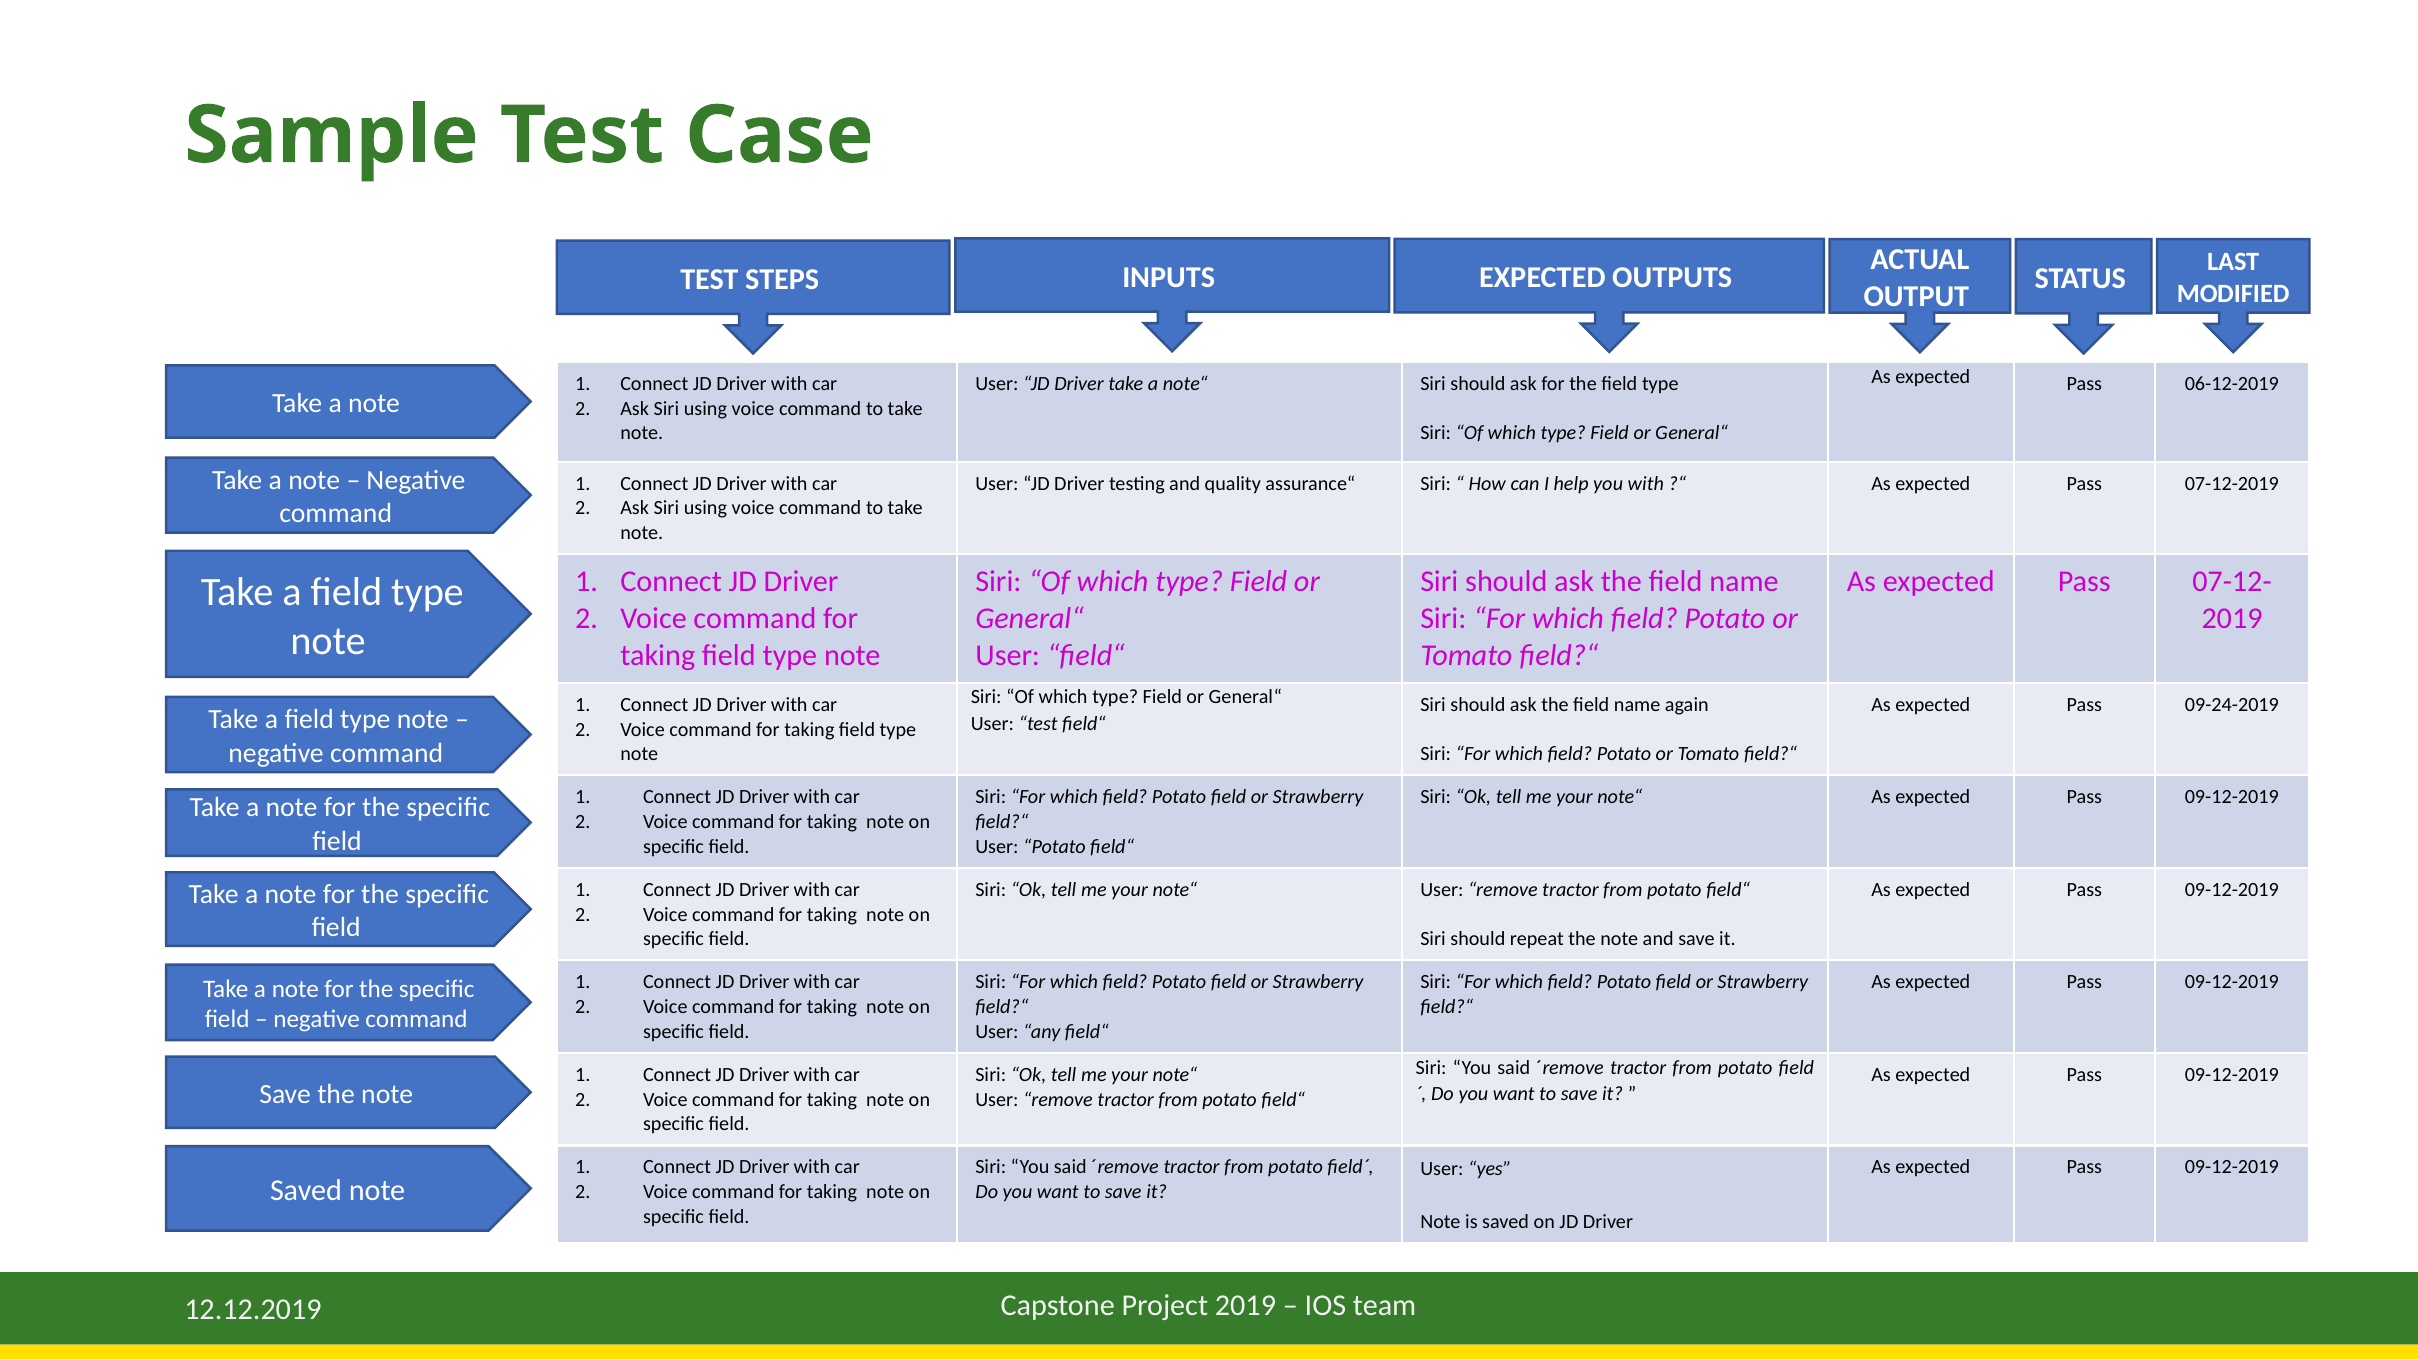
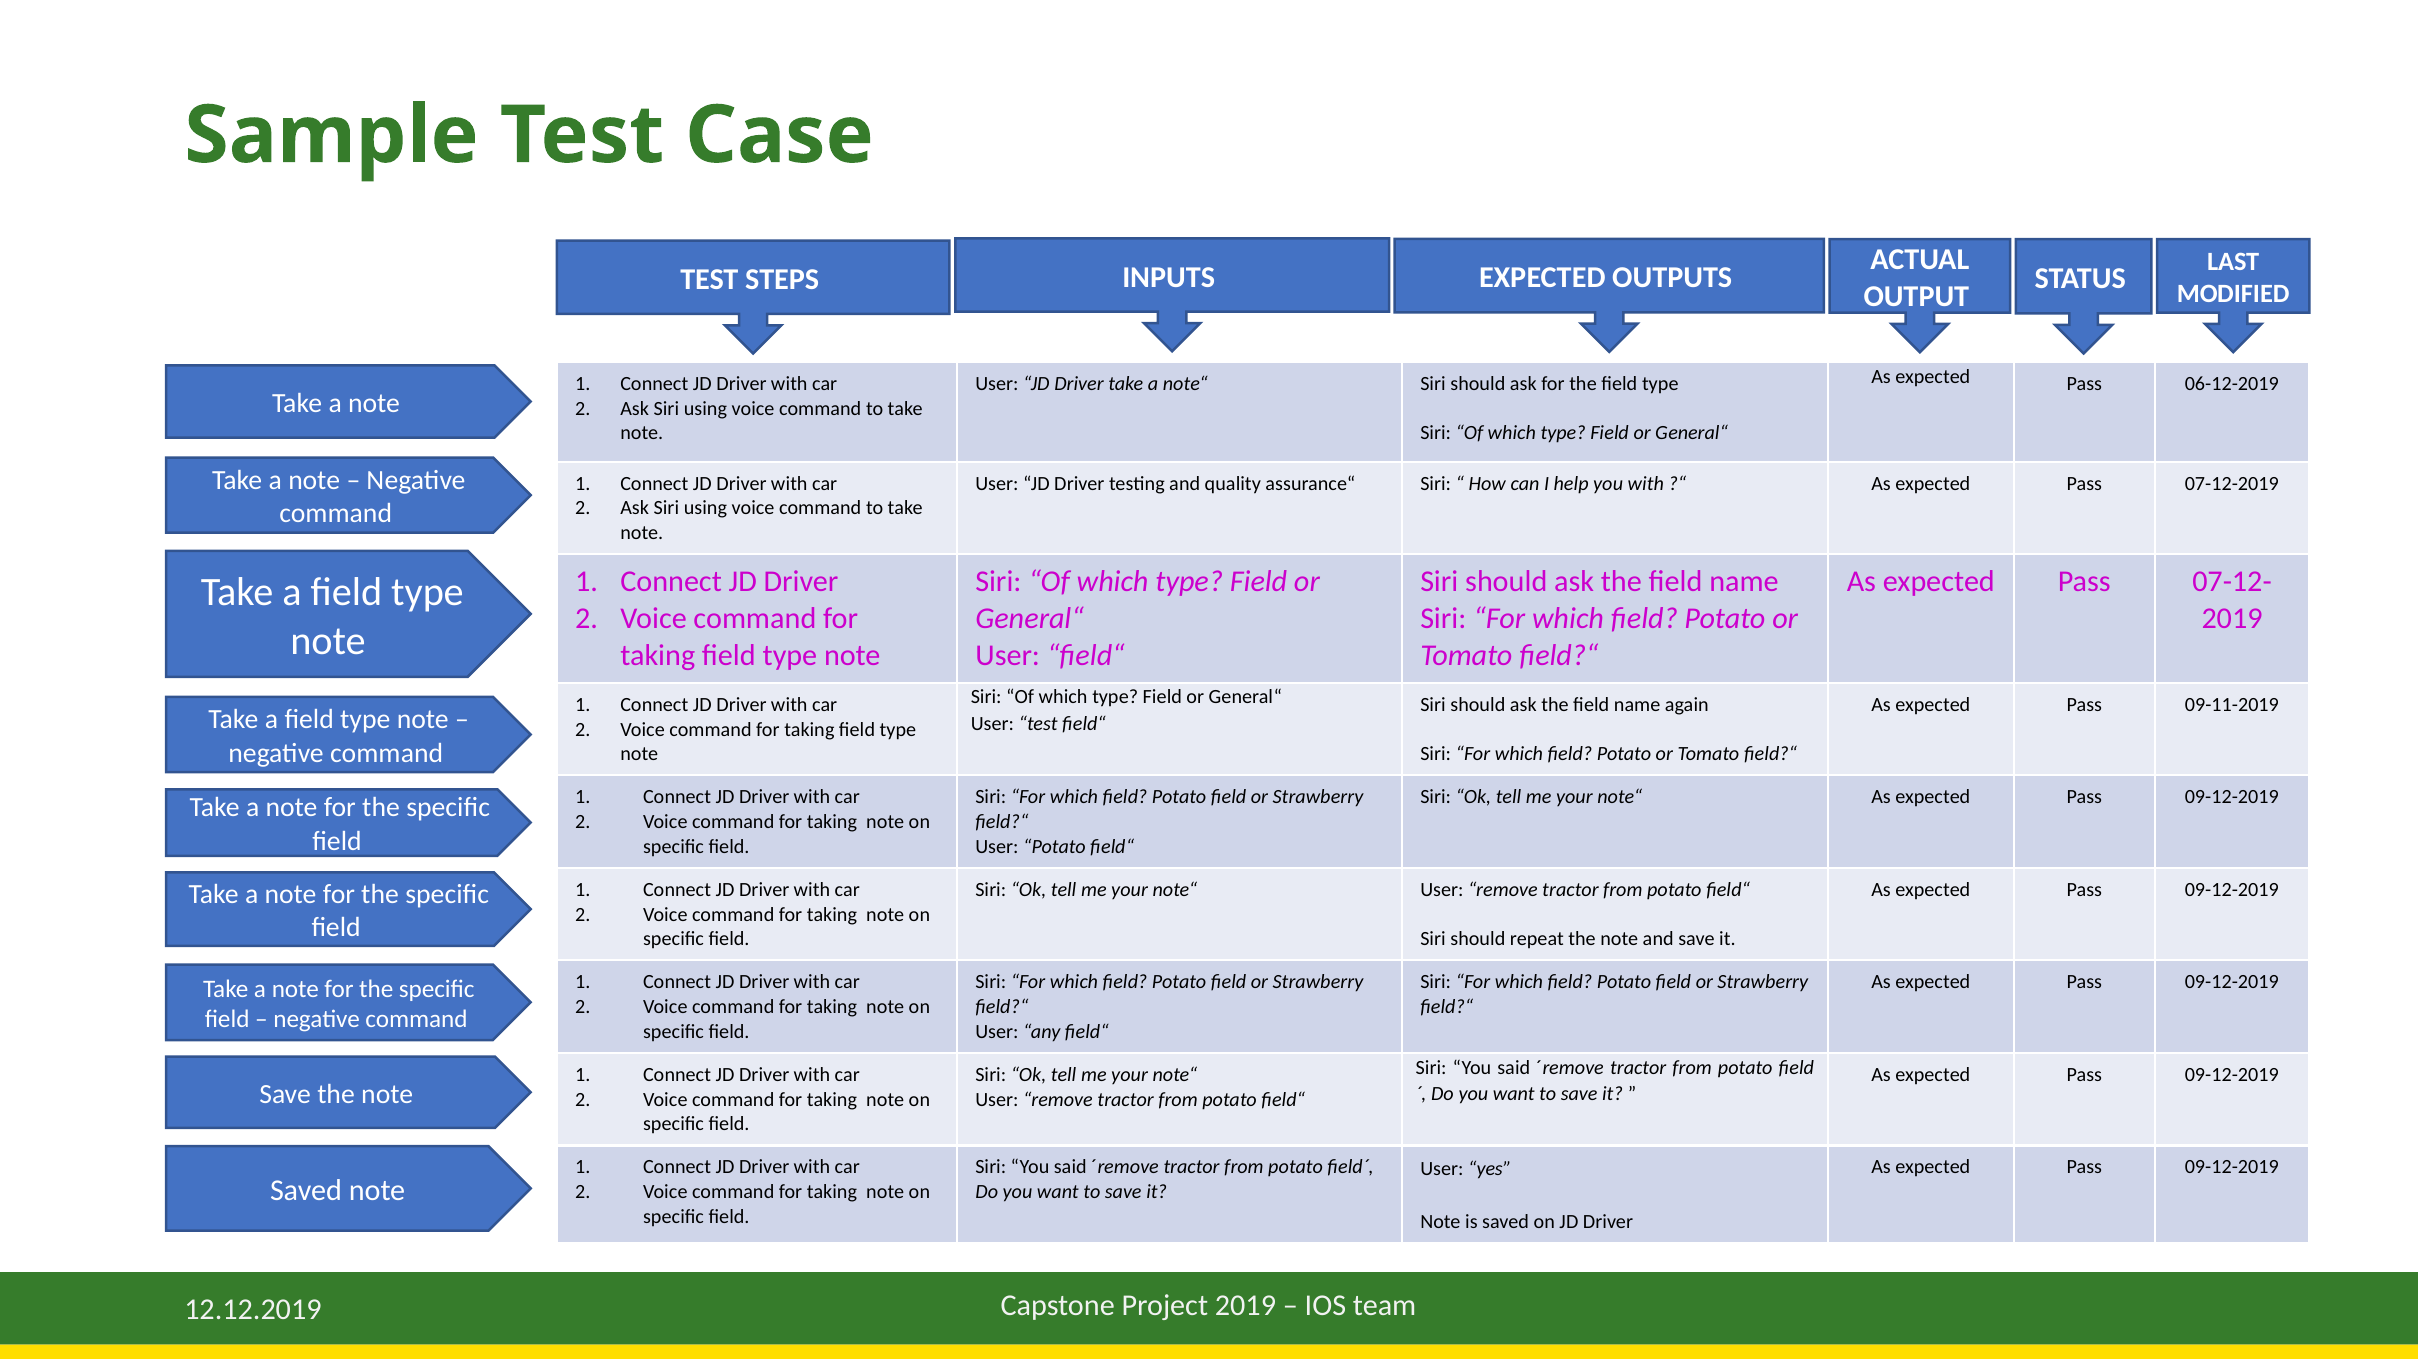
09-24-2019: 09-24-2019 -> 09-11-2019
